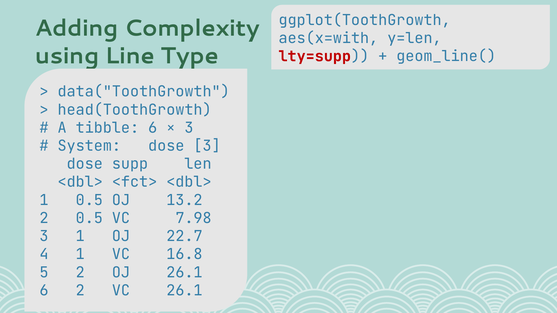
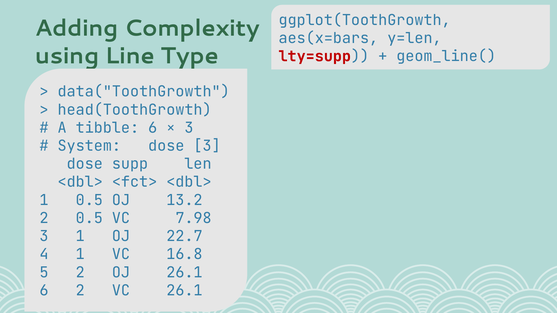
aes(x=with: aes(x=with -> aes(x=bars
